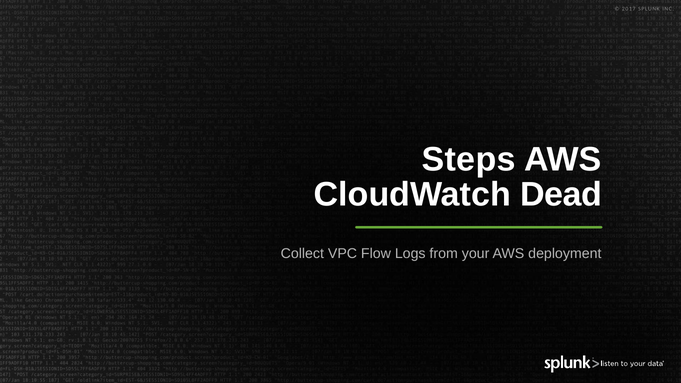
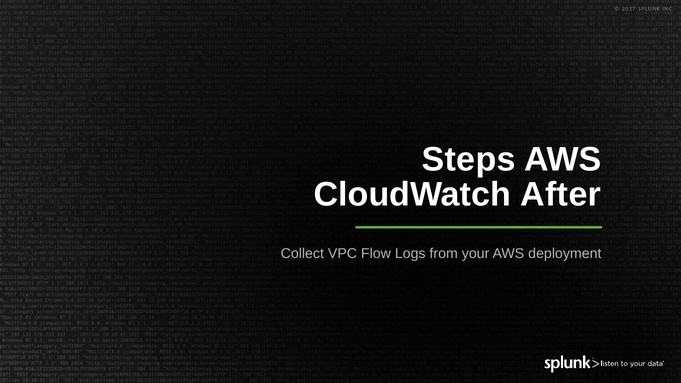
Dead: Dead -> After
